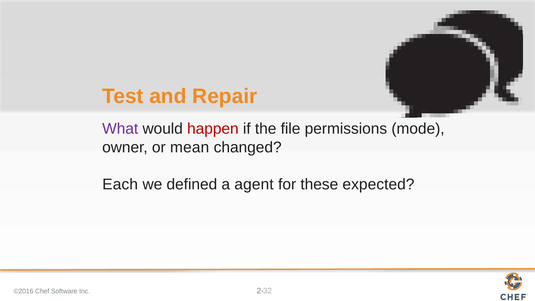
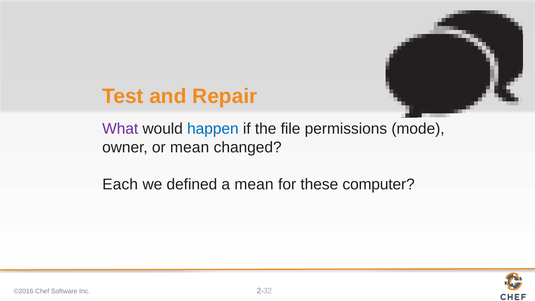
happen colour: red -> blue
a agent: agent -> mean
expected: expected -> computer
